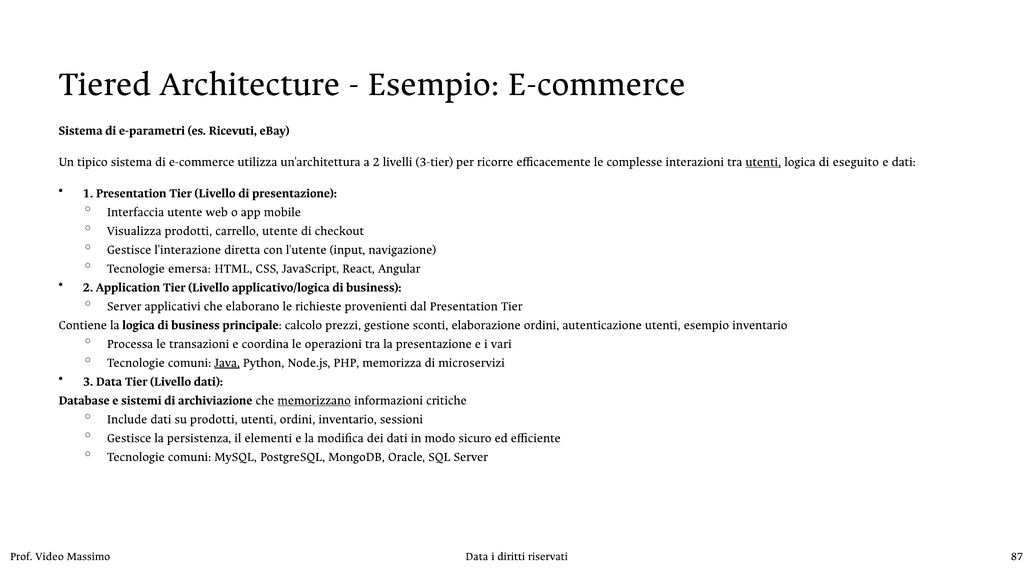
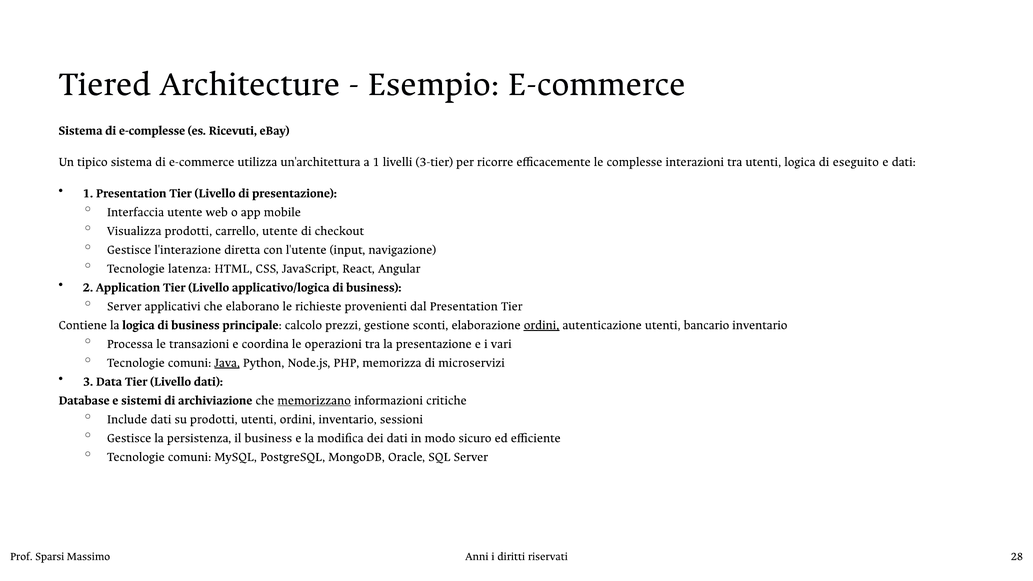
e-parametri: e-parametri -> e-complesse
a 2: 2 -> 1
utenti at (763, 162) underline: present -> none
emersa: emersa -> latenza
ordini at (542, 325) underline: none -> present
utenti esempio: esempio -> bancario
il elementi: elementi -> business
Video: Video -> Sparsi
Massimo Data: Data -> Anni
87: 87 -> 28
